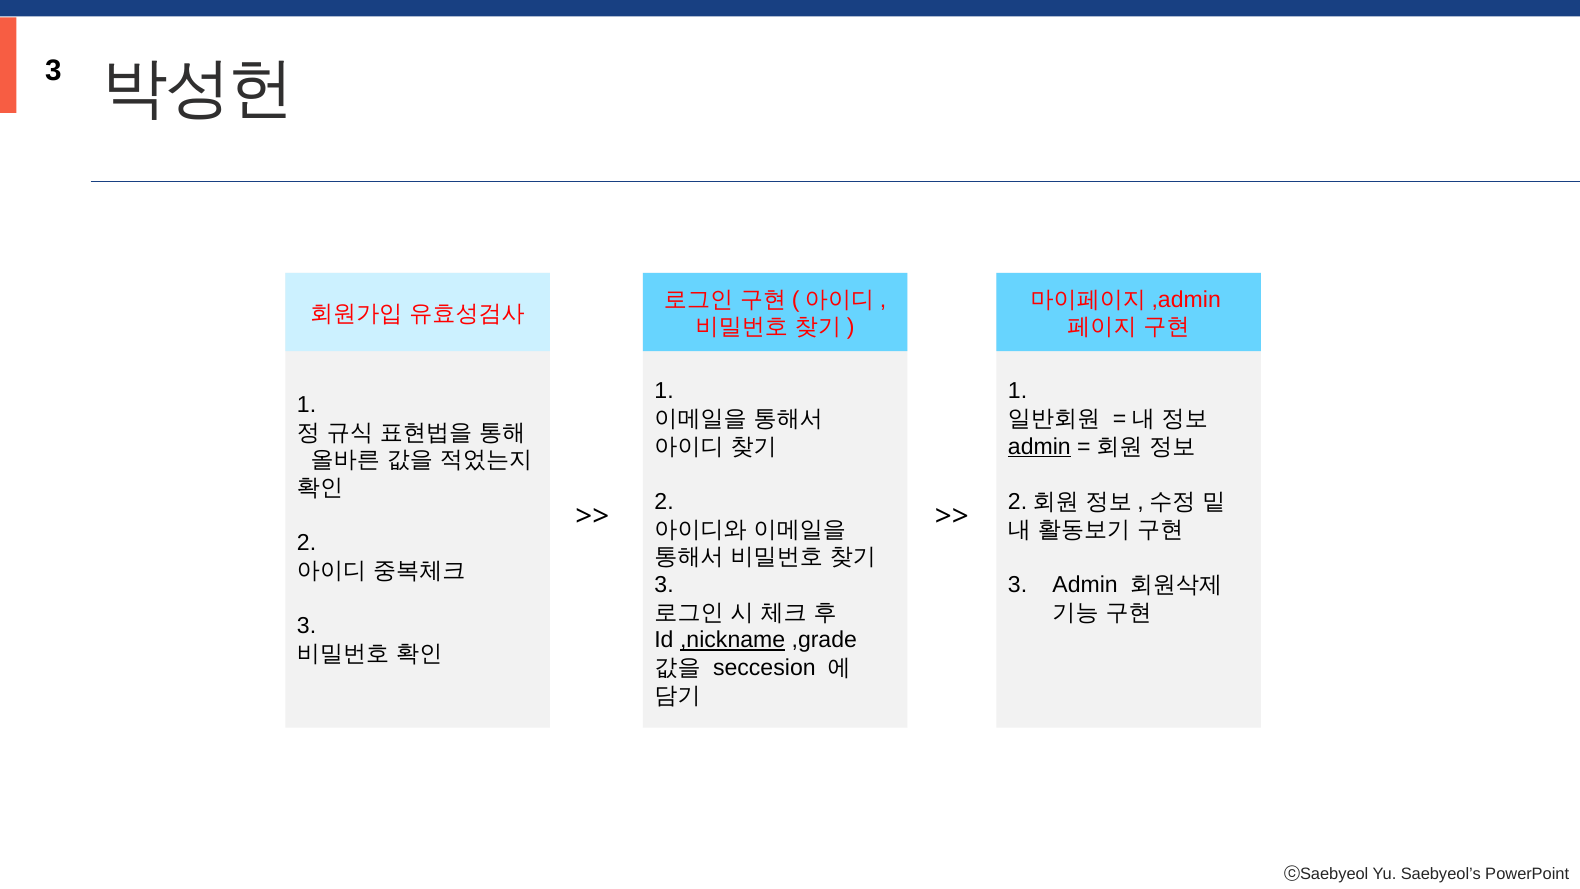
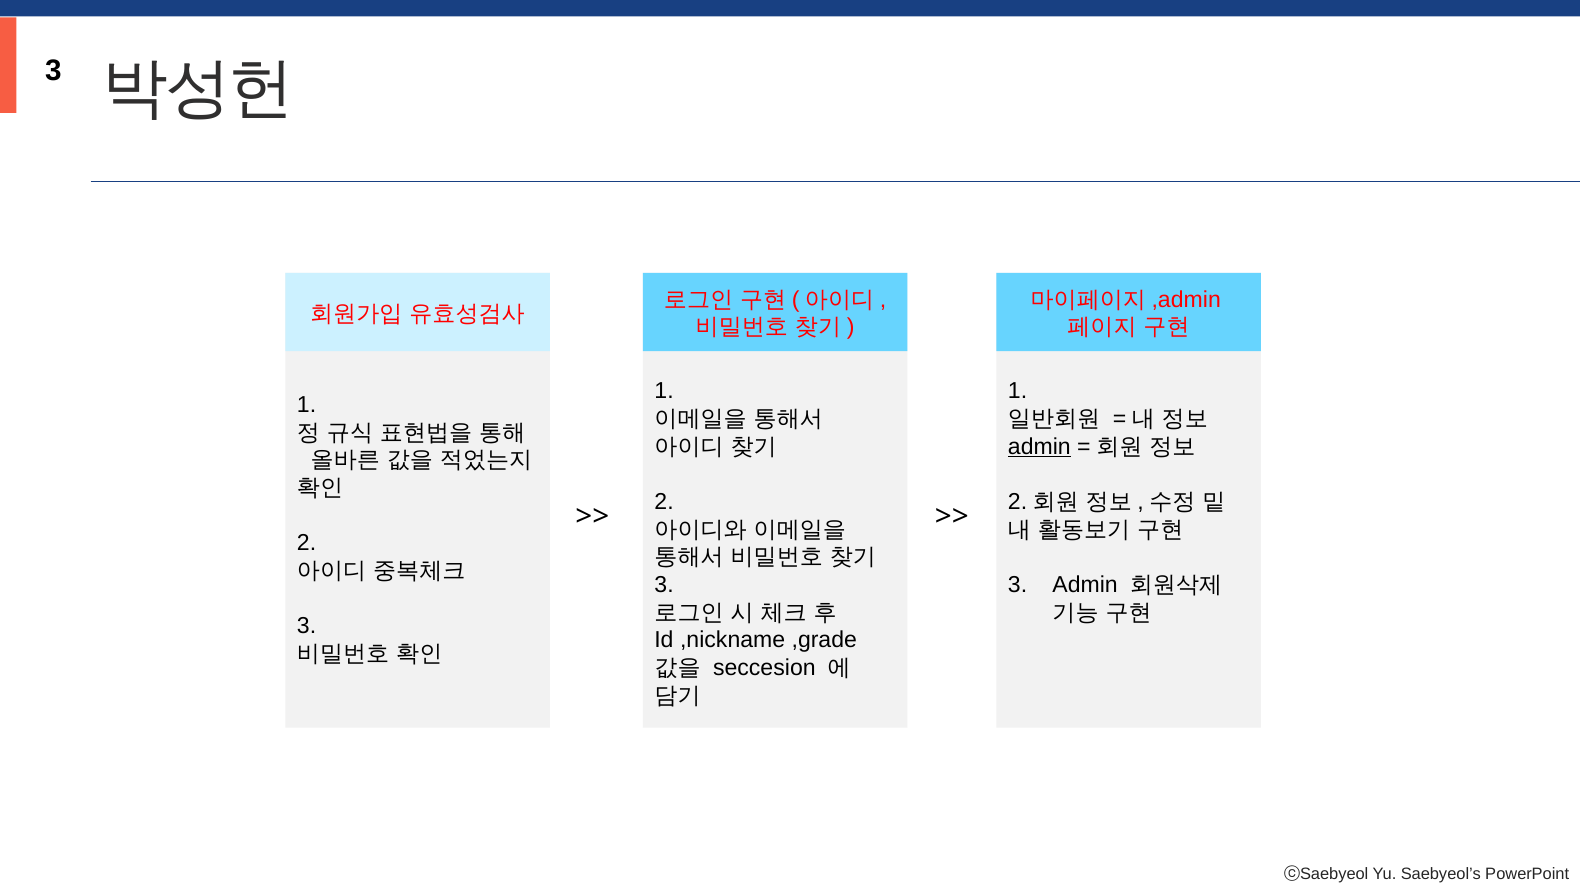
,nickname underline: present -> none
